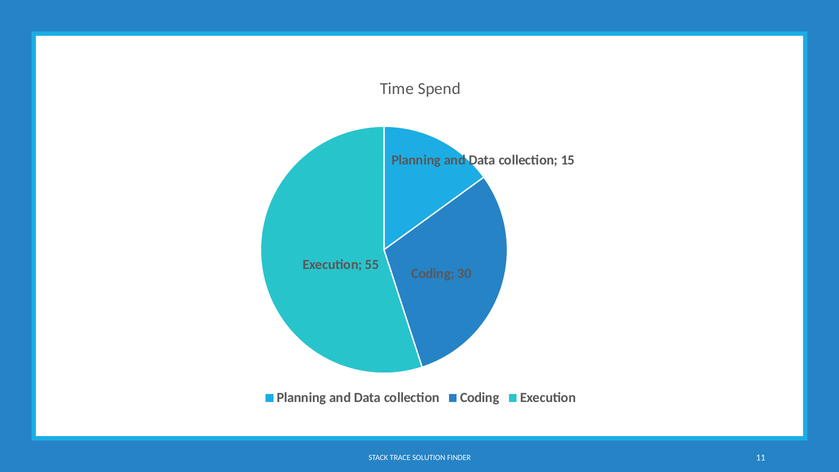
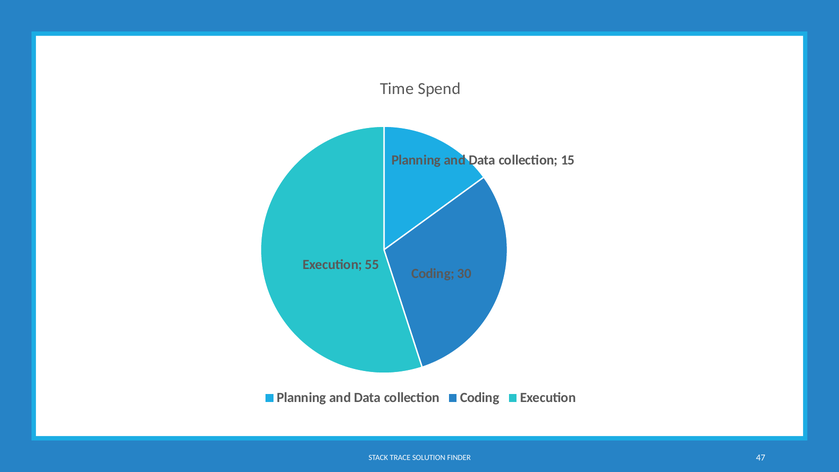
11: 11 -> 47
